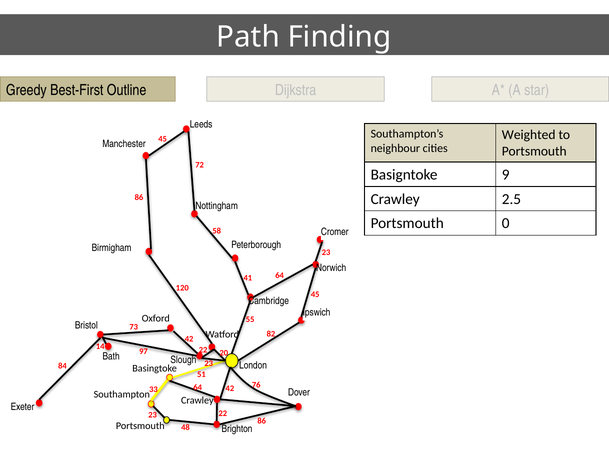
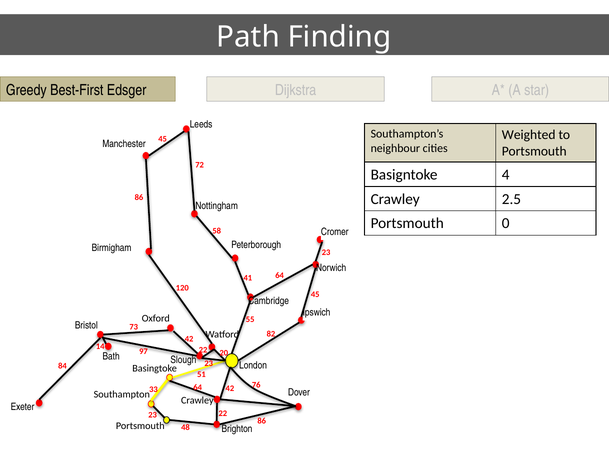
Outline: Outline -> Edsger
9: 9 -> 4
